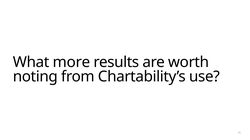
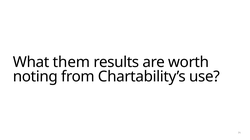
more: more -> them
